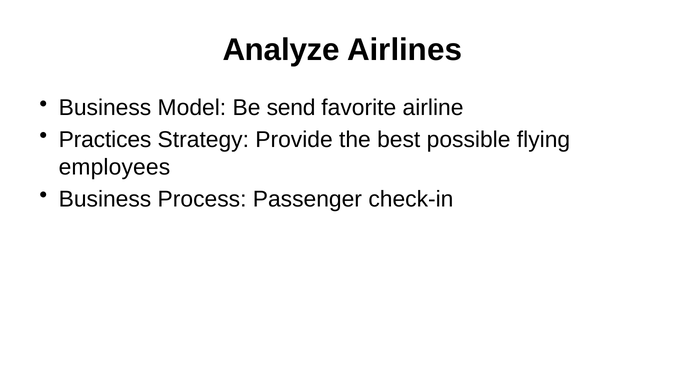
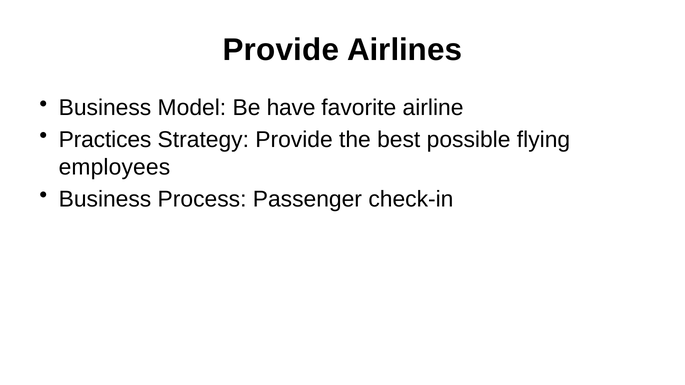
Analyze at (281, 50): Analyze -> Provide
send: send -> have
